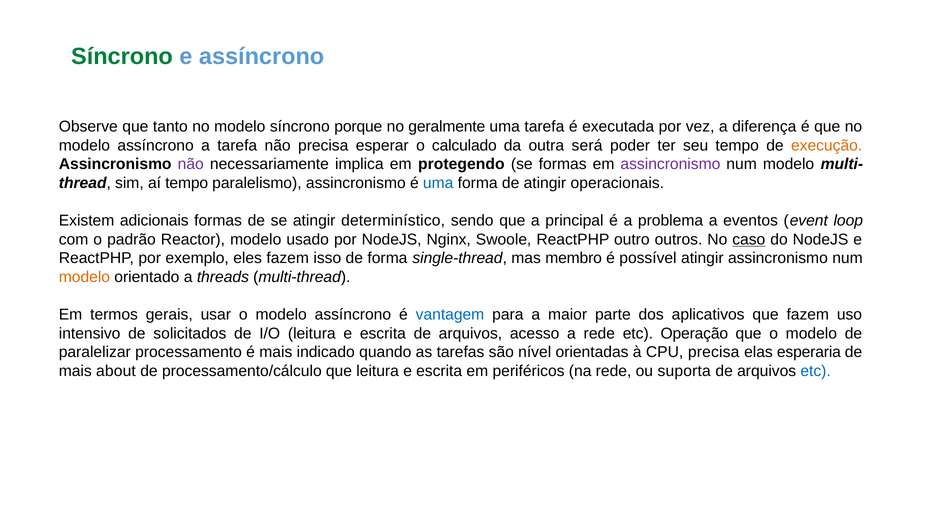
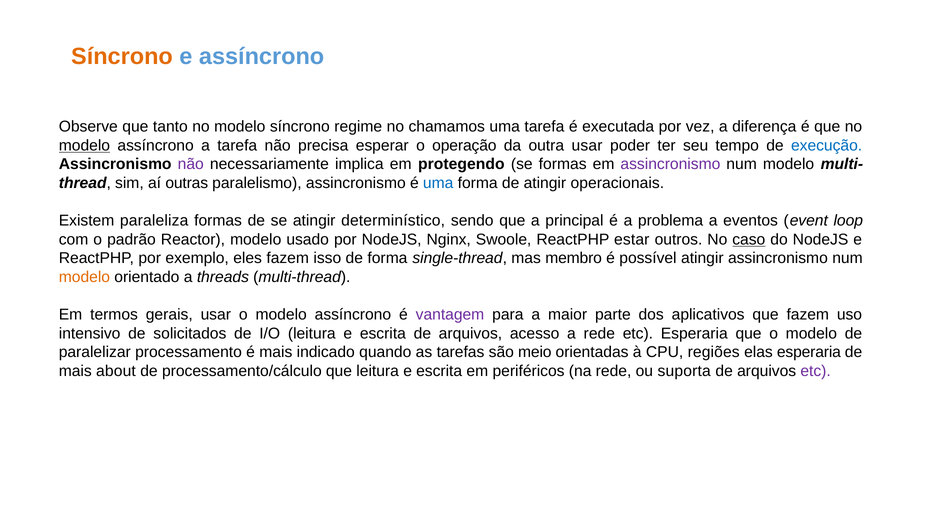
Síncrono at (122, 56) colour: green -> orange
porque: porque -> regime
geralmente: geralmente -> chamamos
modelo at (84, 145) underline: none -> present
calculado: calculado -> operação
outra será: será -> usar
execução colour: orange -> blue
aí tempo: tempo -> outras
adicionais: adicionais -> paraleliza
outro: outro -> estar
vantagem colour: blue -> purple
etc Operação: Operação -> Esperaria
nível: nível -> meio
CPU precisa: precisa -> regiões
etc at (816, 371) colour: blue -> purple
